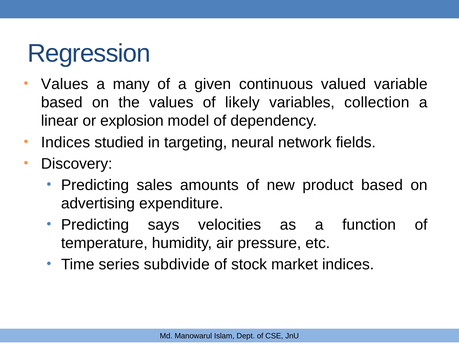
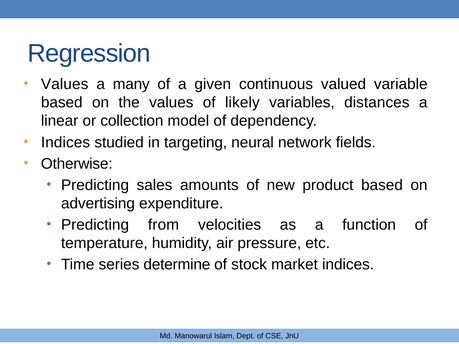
collection: collection -> distances
explosion: explosion -> collection
Discovery: Discovery -> Otherwise
says: says -> from
subdivide: subdivide -> determine
